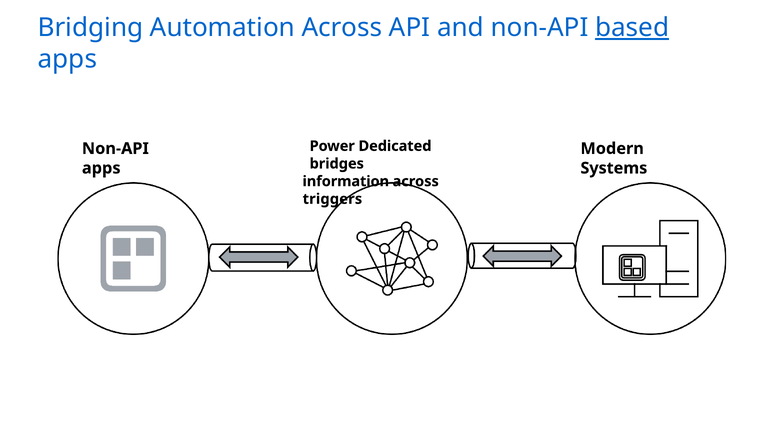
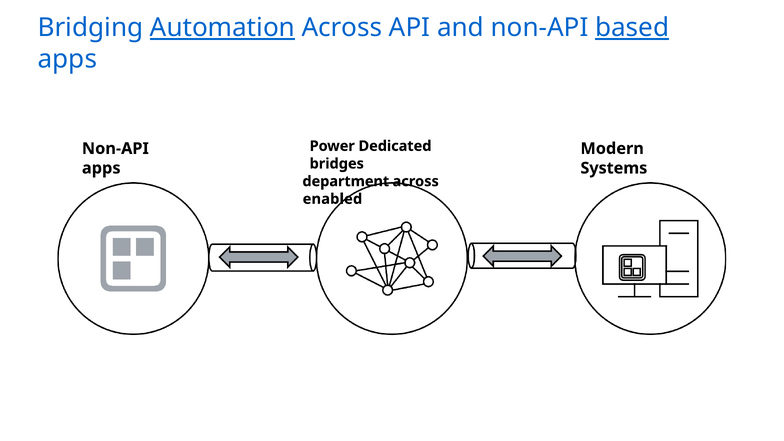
Automation underline: none -> present
information: information -> department
triggers: triggers -> enabled
